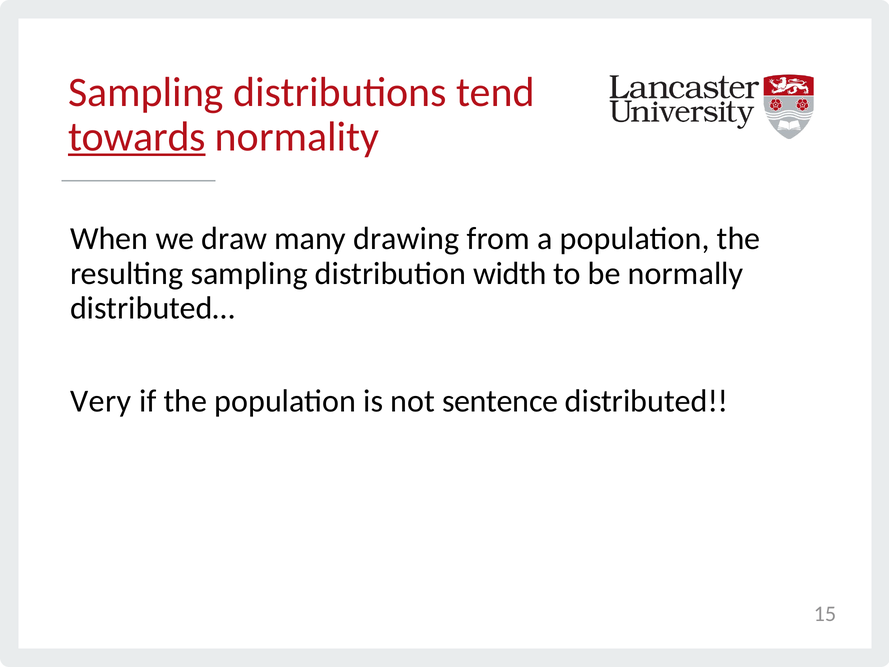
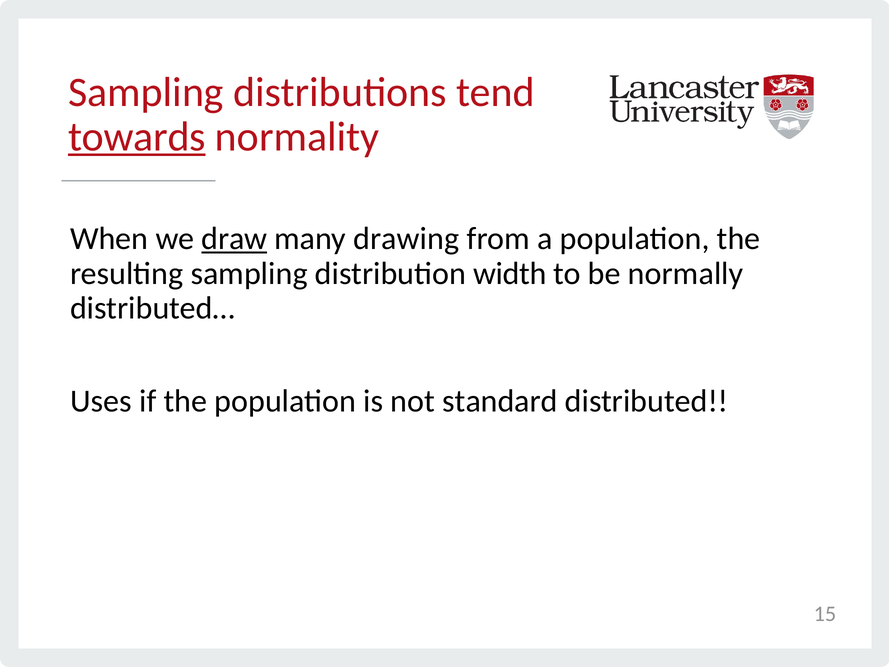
draw underline: none -> present
Very: Very -> Uses
sentence: sentence -> standard
